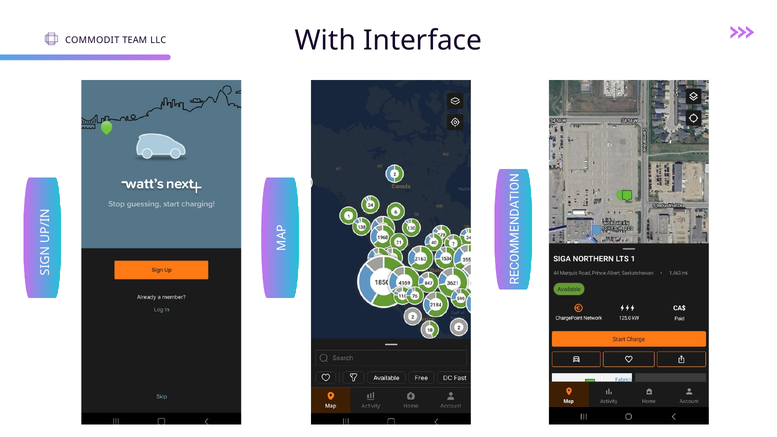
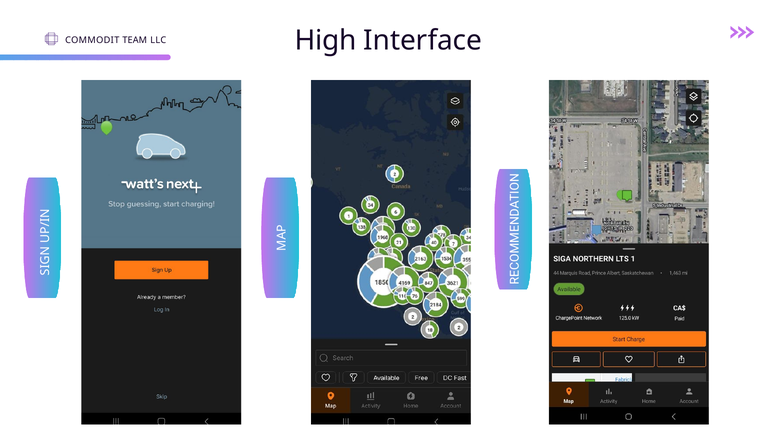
With: With -> High
